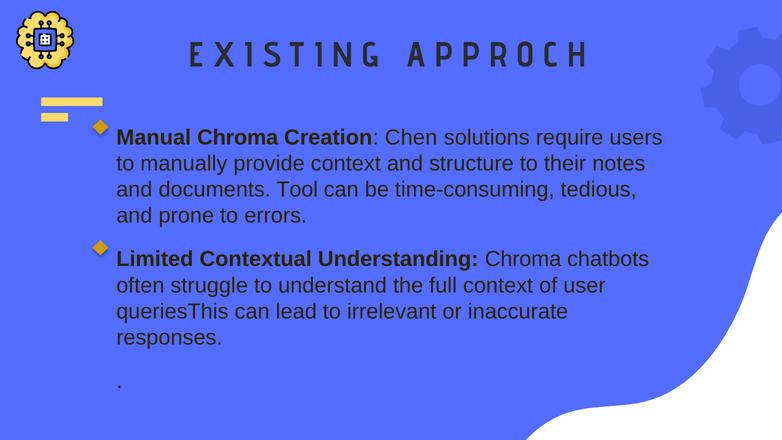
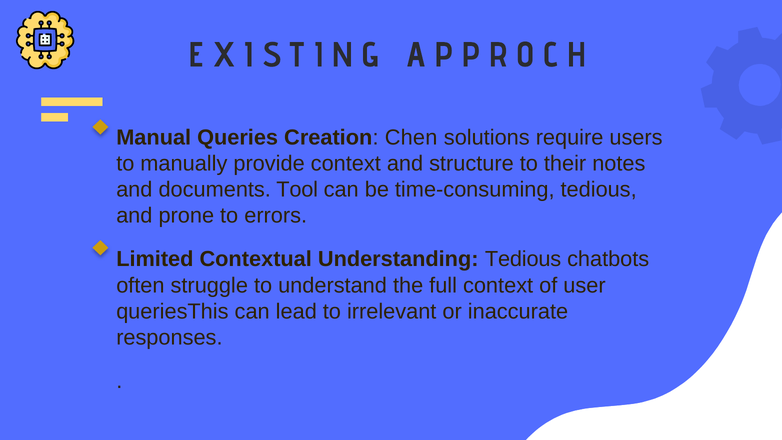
Manual Chroma: Chroma -> Queries
Understanding Chroma: Chroma -> Tedious
